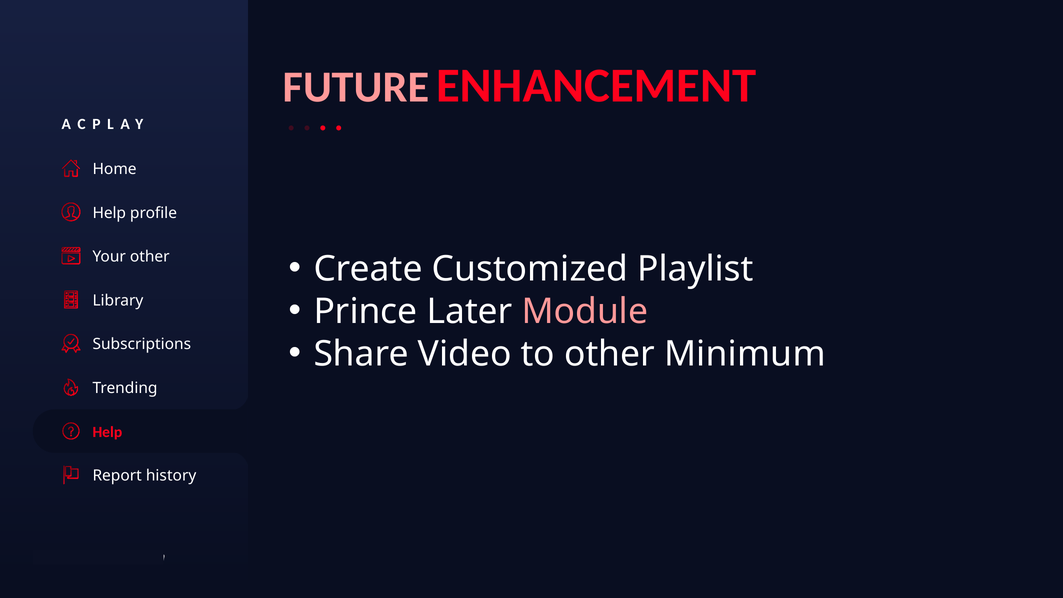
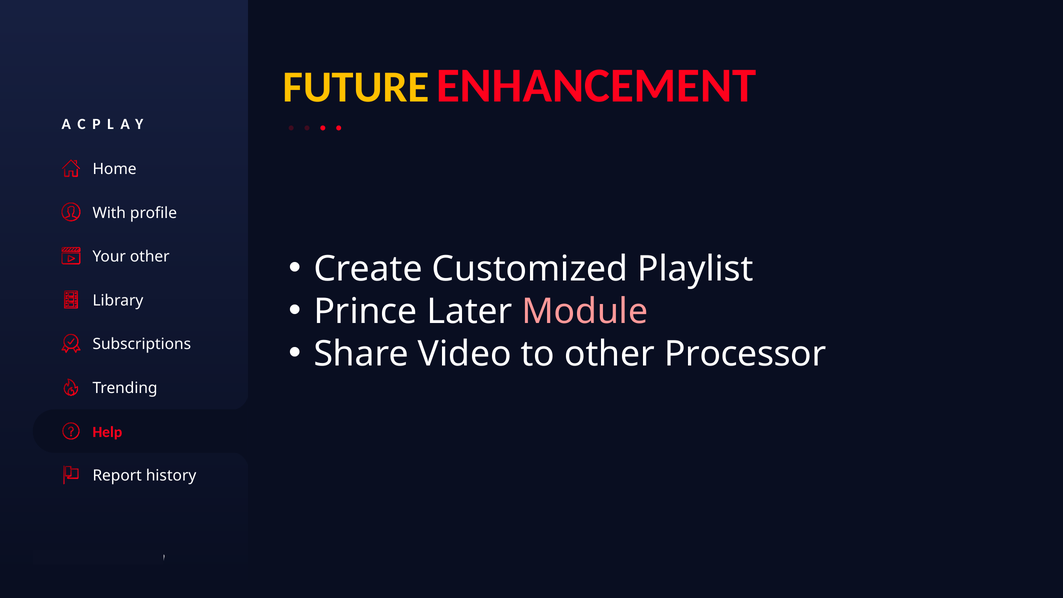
FUTURE colour: pink -> yellow
Help at (109, 213): Help -> With
Minimum: Minimum -> Processor
